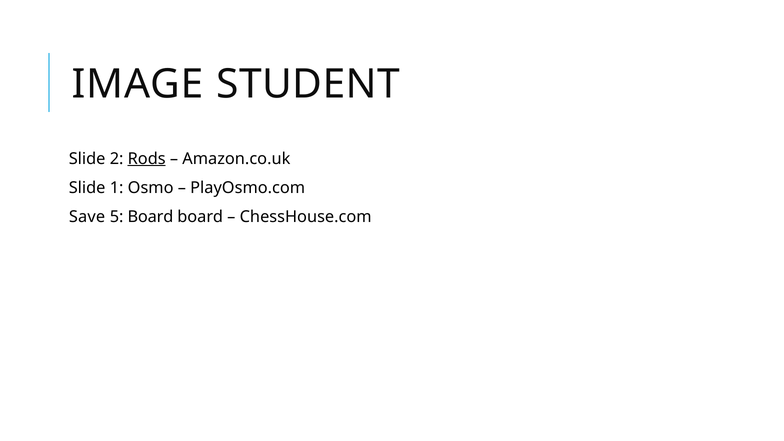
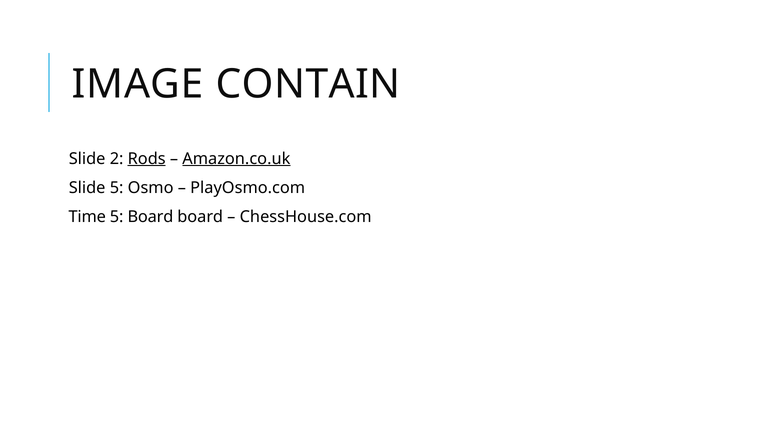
STUDENT: STUDENT -> CONTAIN
Amazon.co.uk underline: none -> present
Slide 1: 1 -> 5
Save: Save -> Time
